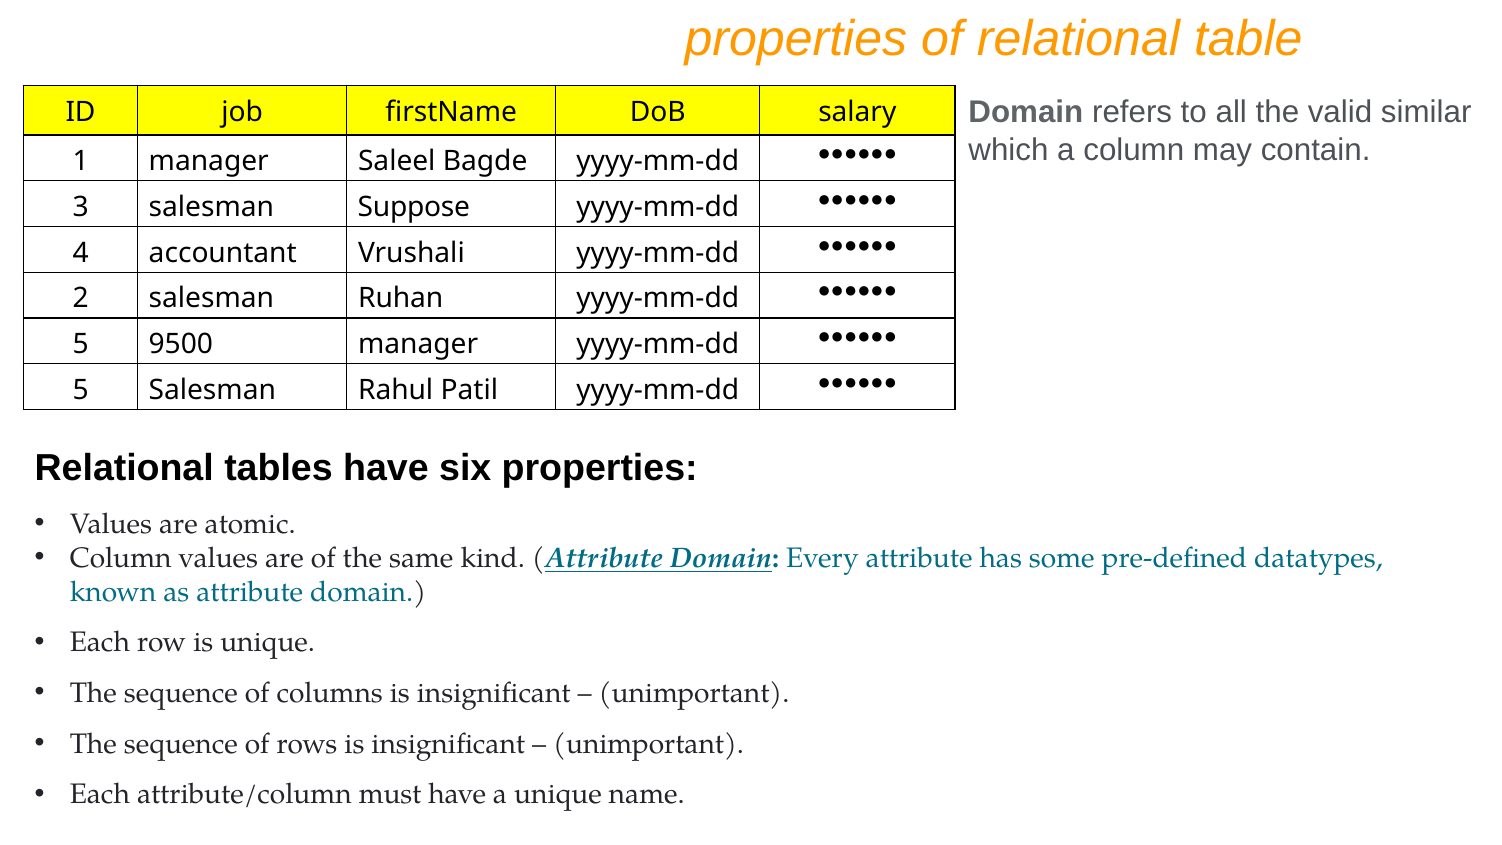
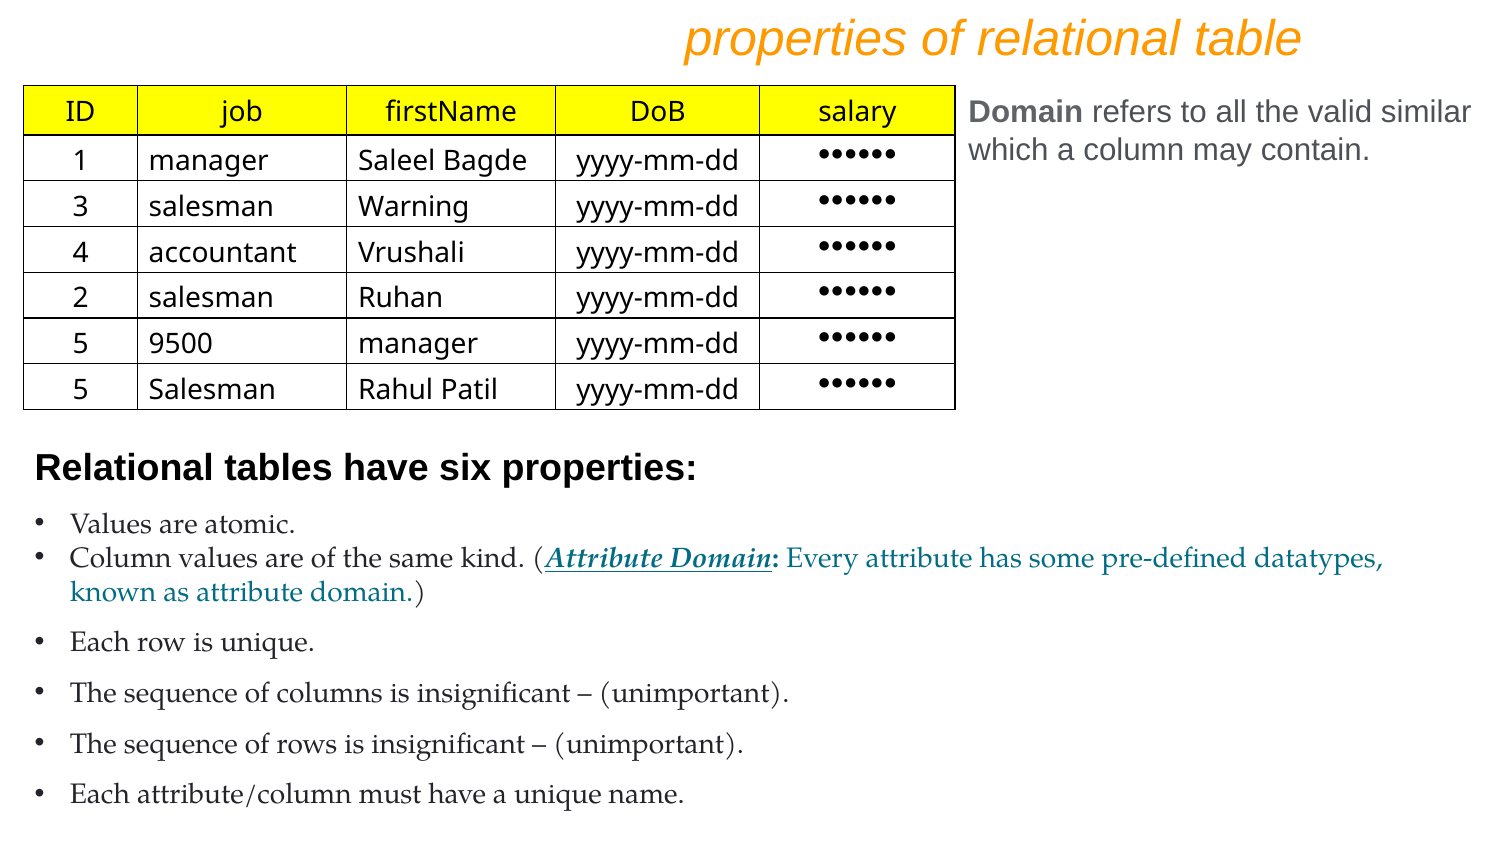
Suppose: Suppose -> Warning
